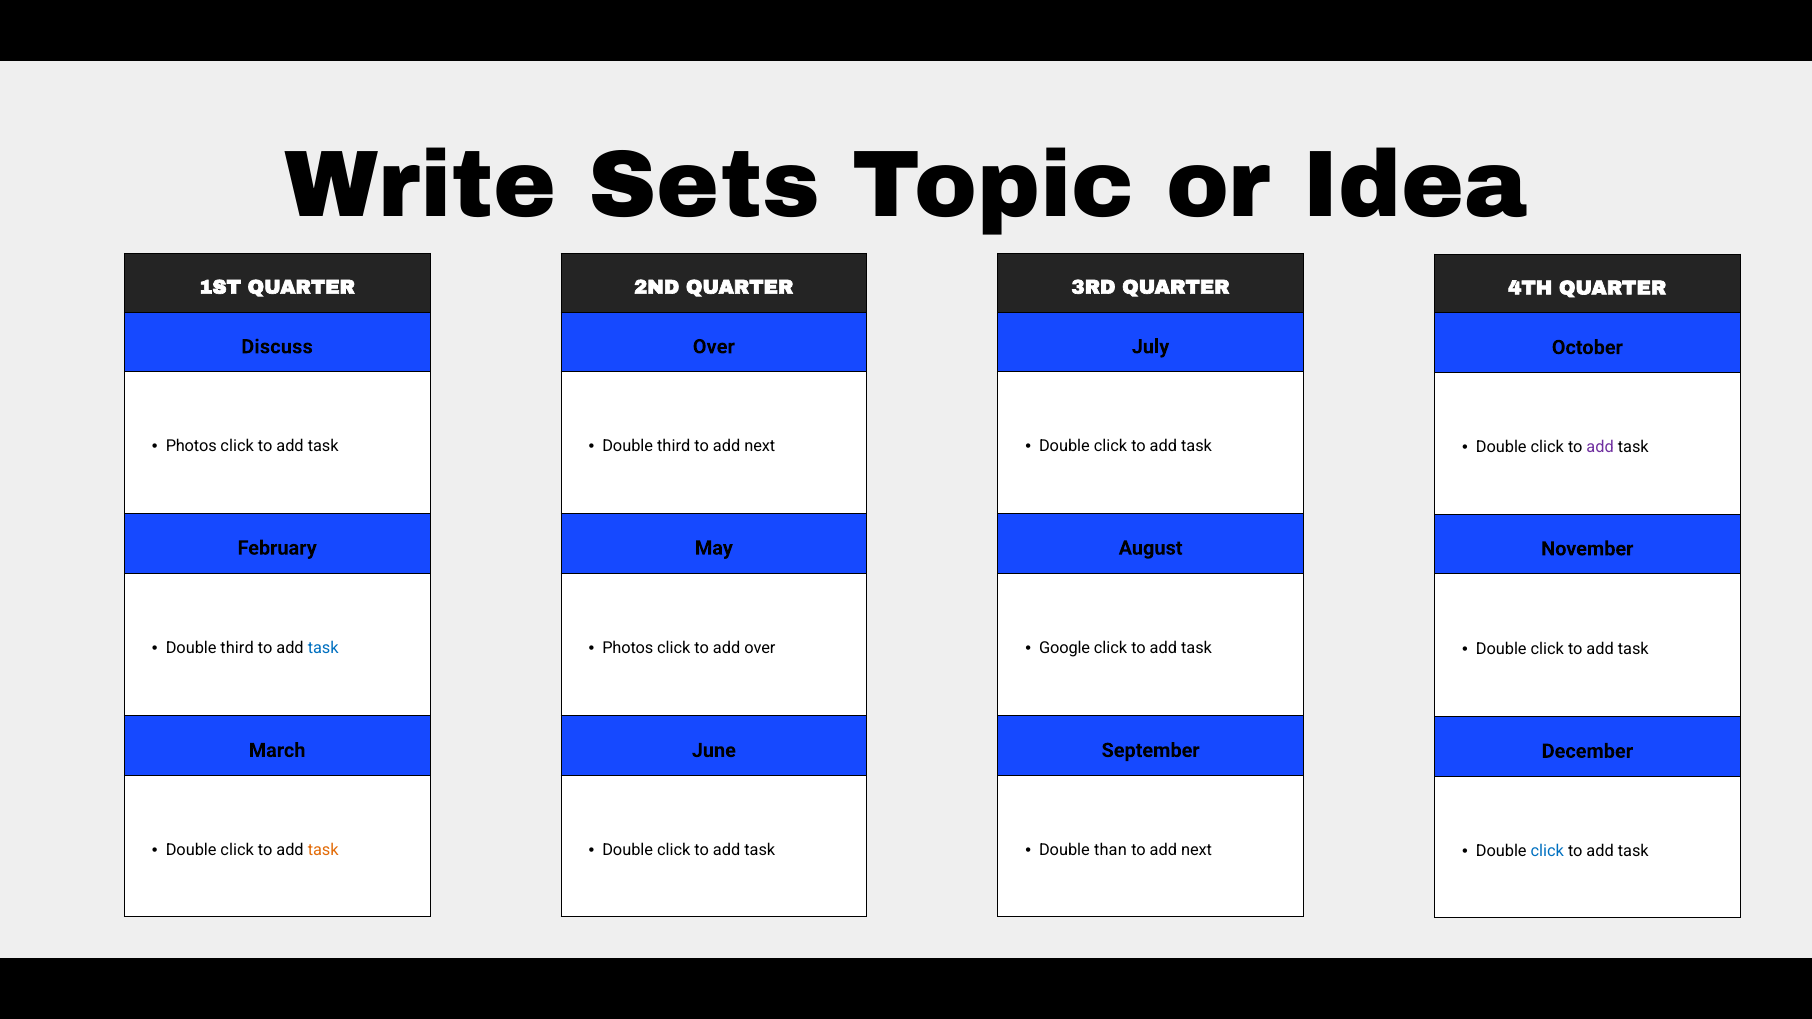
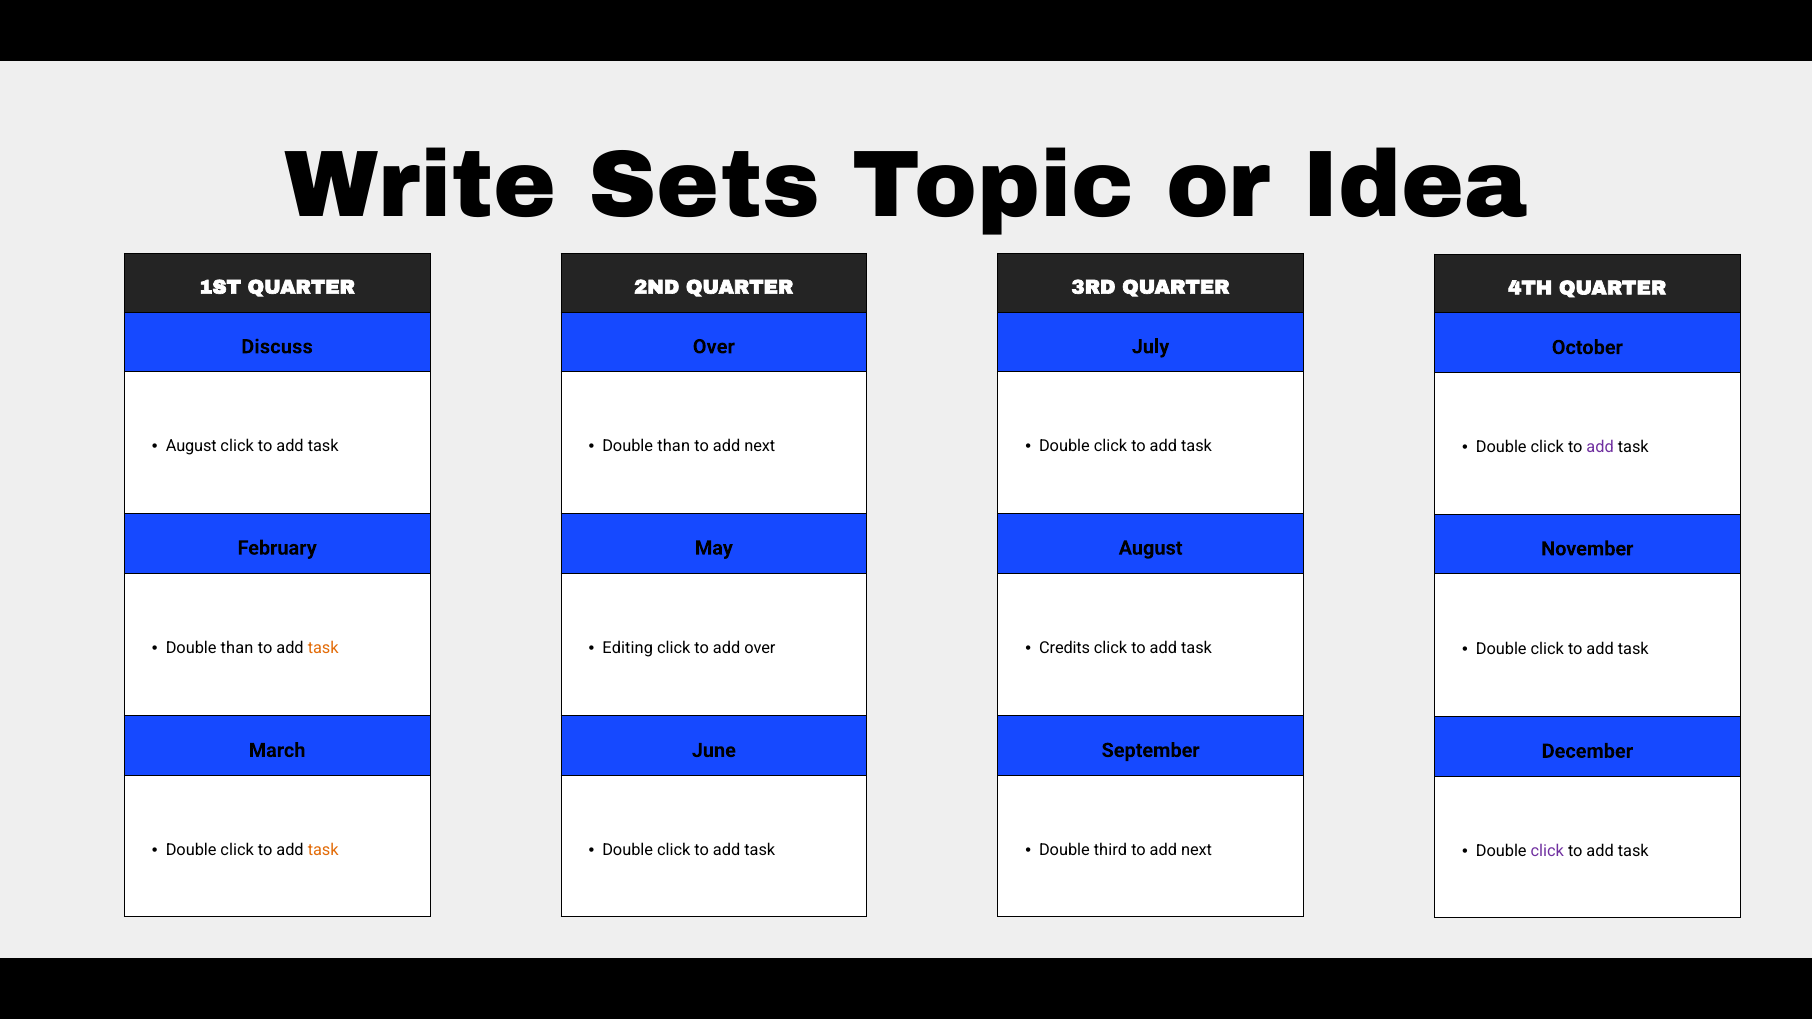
Photos at (191, 447): Photos -> August
third at (674, 447): third -> than
third at (237, 649): third -> than
task at (323, 649) colour: blue -> orange
Photos at (628, 649): Photos -> Editing
Google: Google -> Credits
than: than -> third
click at (1547, 851) colour: blue -> purple
